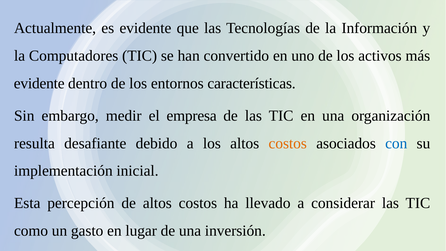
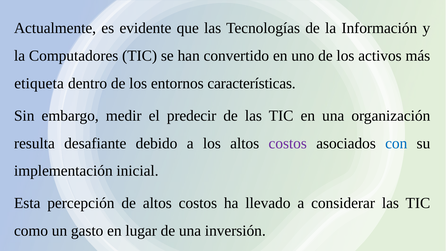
evidente at (39, 83): evidente -> etiqueta
empresa: empresa -> predecir
costos at (288, 143) colour: orange -> purple
